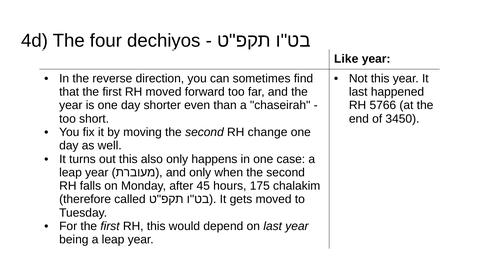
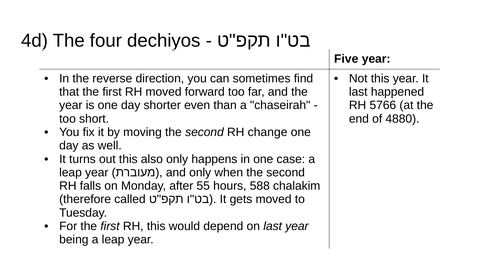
Like: Like -> Five
3450: 3450 -> 4880
45: 45 -> 55
175: 175 -> 588
